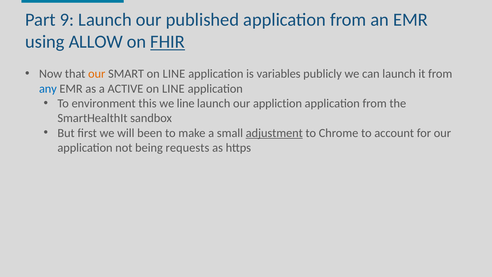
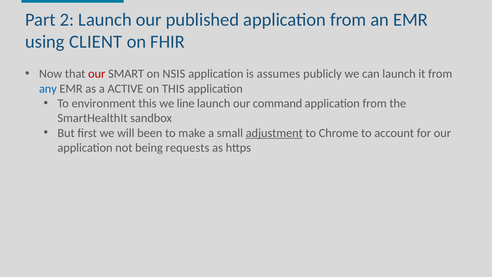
9: 9 -> 2
ALLOW: ALLOW -> CLIENT
FHIR underline: present -> none
our at (97, 74) colour: orange -> red
SMART on LINE: LINE -> NSIS
variables: variables -> assumes
LINE at (173, 89): LINE -> THIS
appliction: appliction -> command
